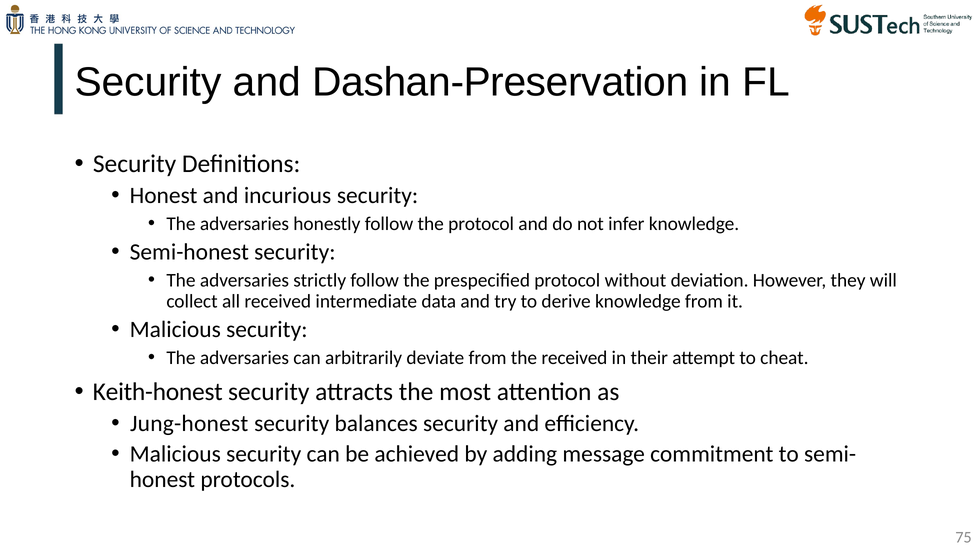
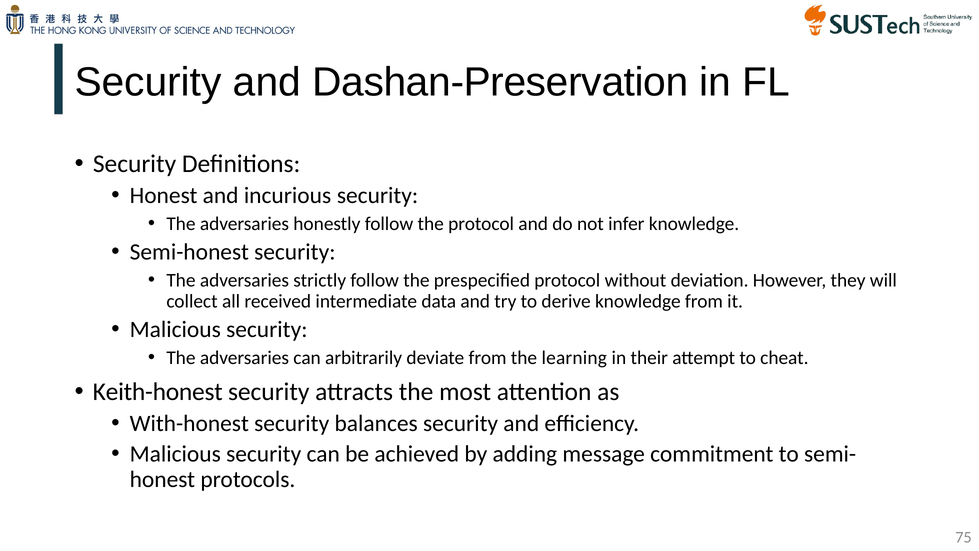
the received: received -> learning
Jung-honest: Jung-honest -> With-honest
